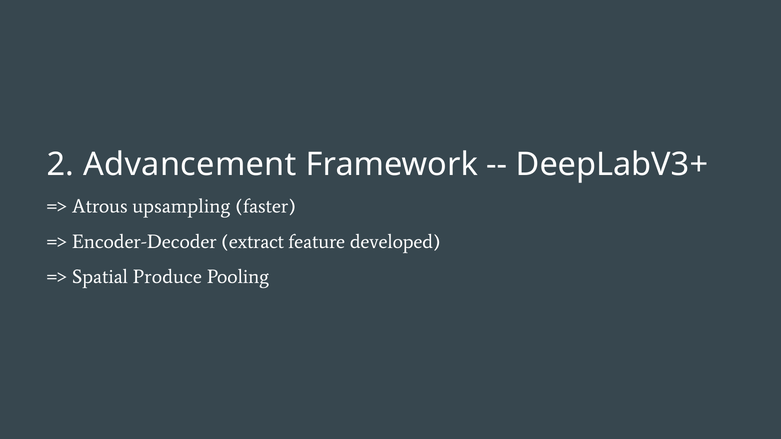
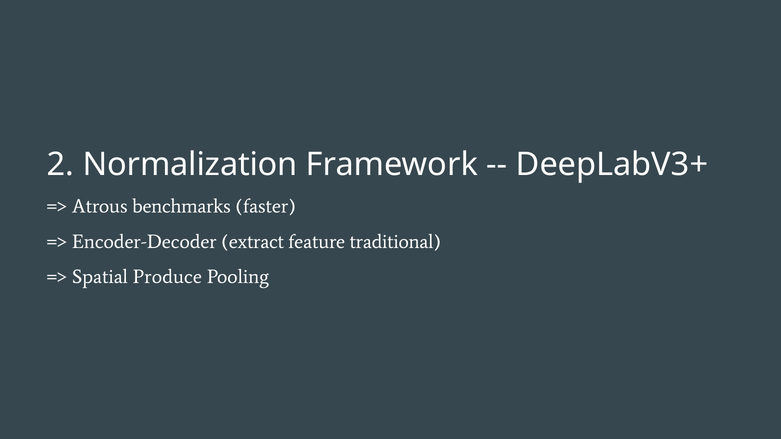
Advancement: Advancement -> Normalization
upsampling: upsampling -> benchmarks
developed: developed -> traditional
